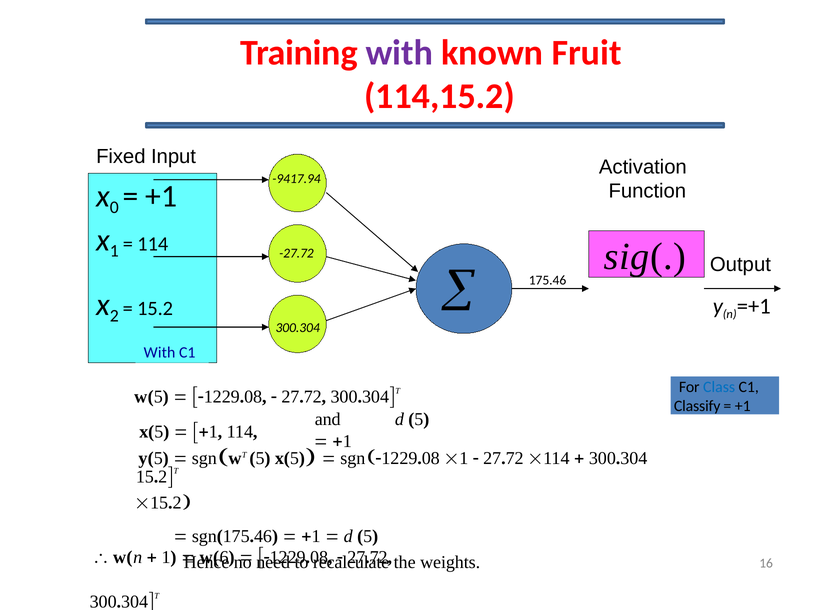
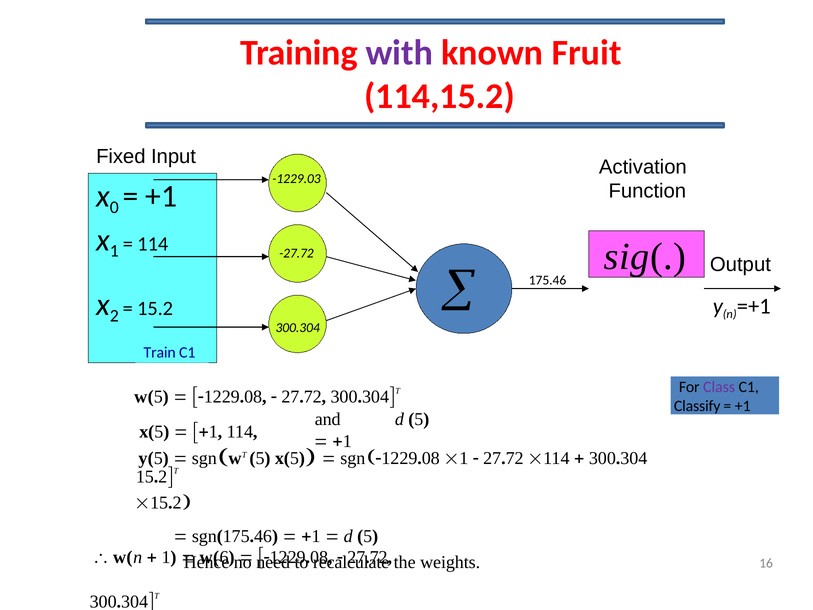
-9417.94: -9417.94 -> -1229.03
With at (160, 353): With -> Train
Class colour: blue -> purple
